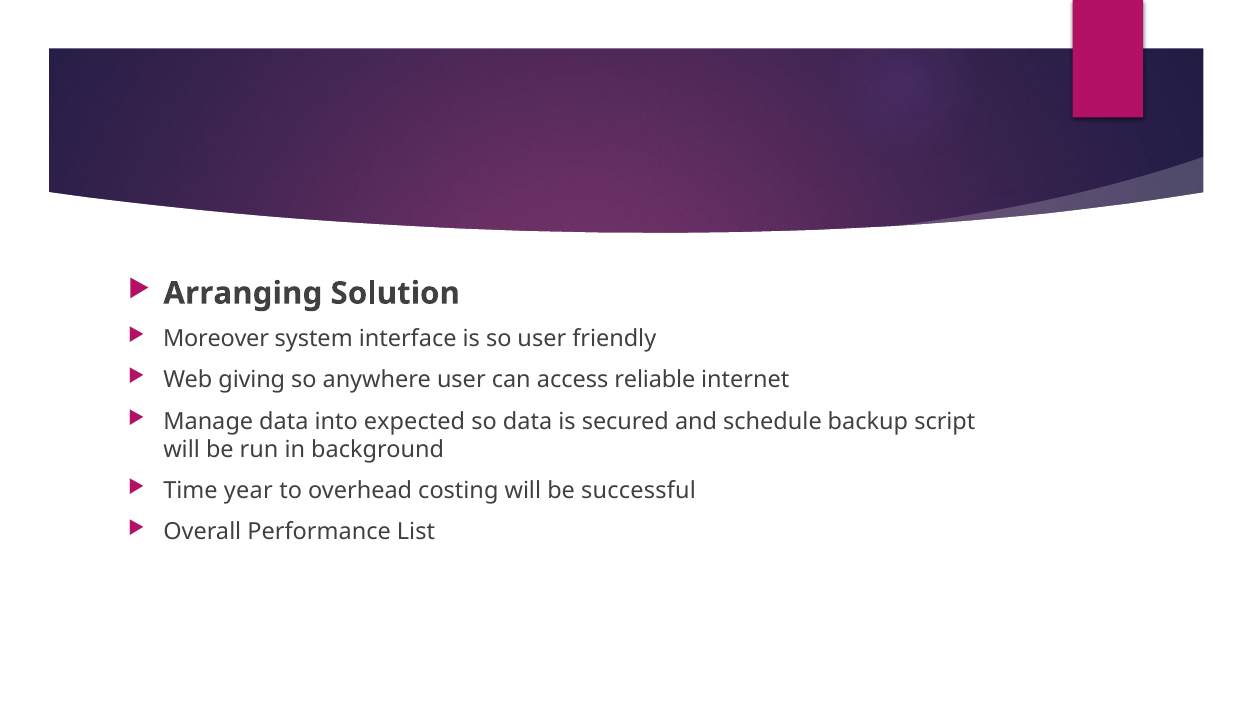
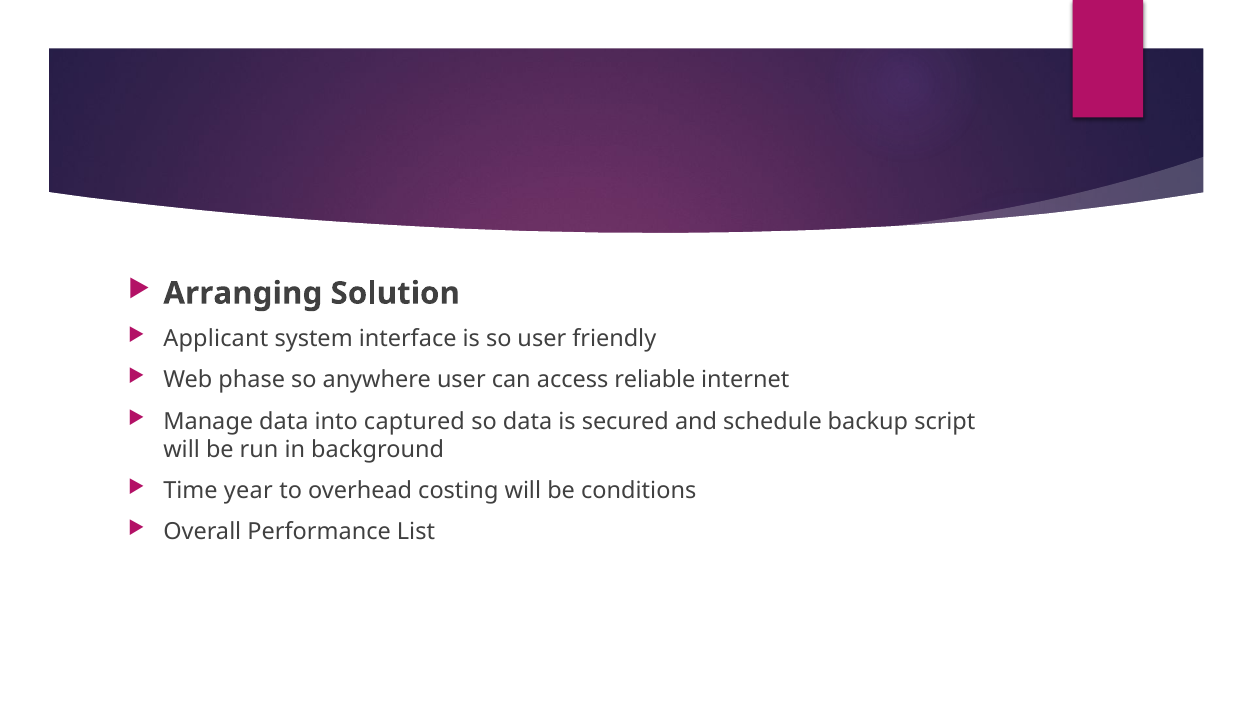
Moreover: Moreover -> Applicant
giving: giving -> phase
expected: expected -> captured
successful: successful -> conditions
